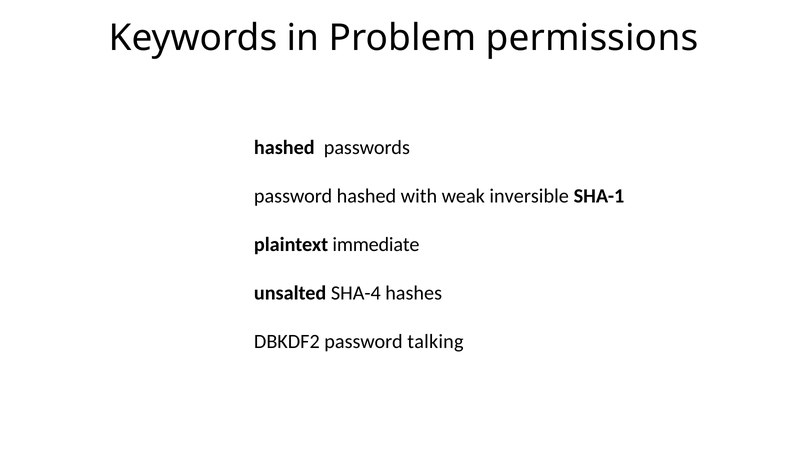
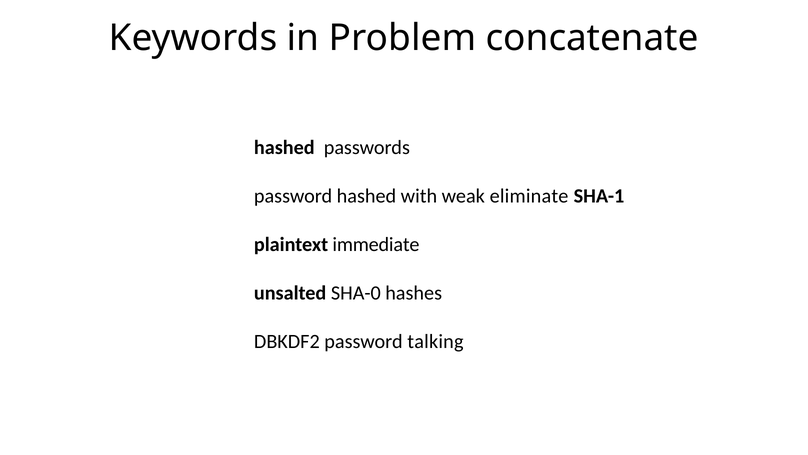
permissions: permissions -> concatenate
inversible: inversible -> eliminate
SHA-4: SHA-4 -> SHA-0
